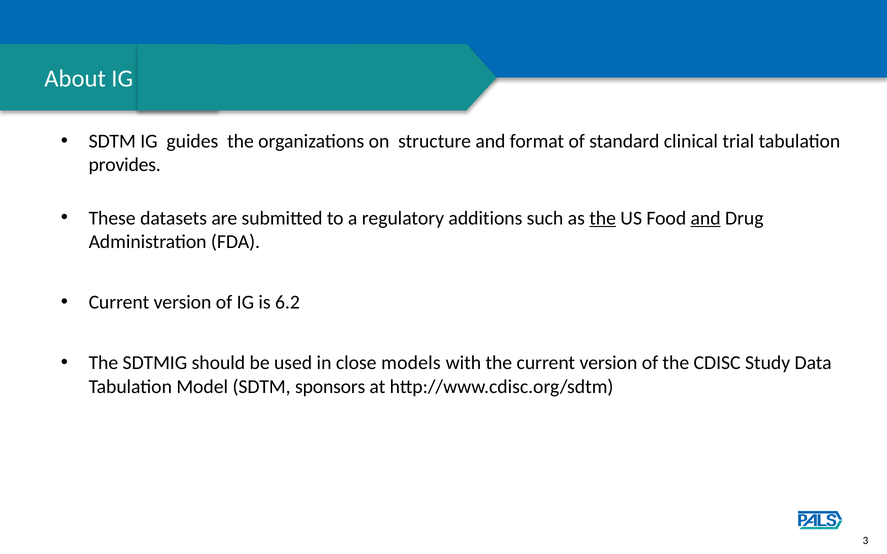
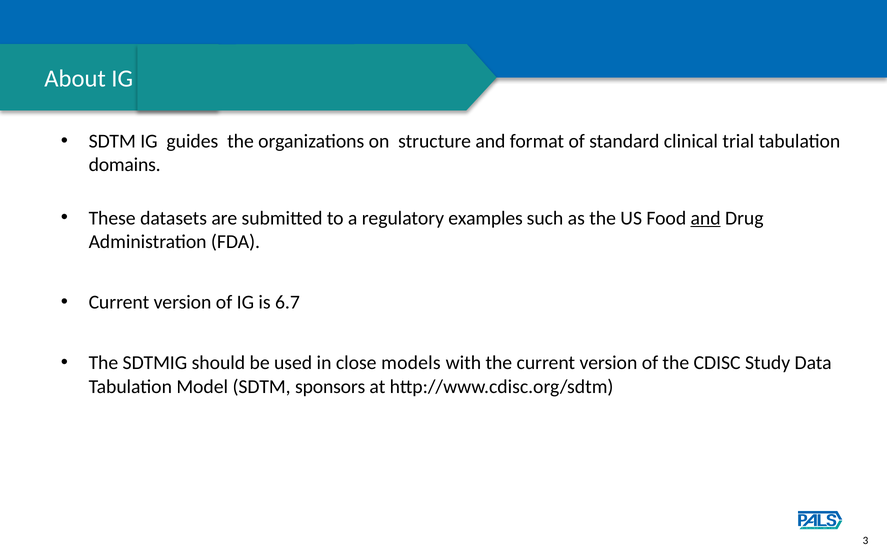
provides: provides -> domains
additions: additions -> examples
the at (603, 218) underline: present -> none
6.2: 6.2 -> 6.7
